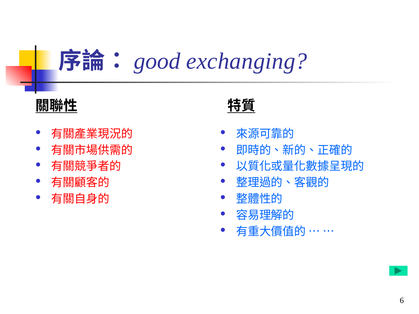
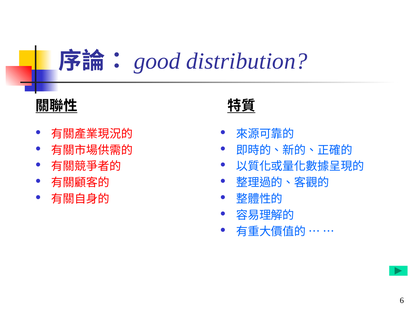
exchanging: exchanging -> distribution
